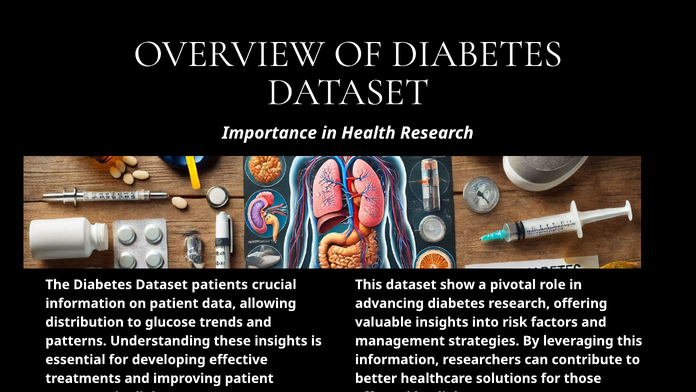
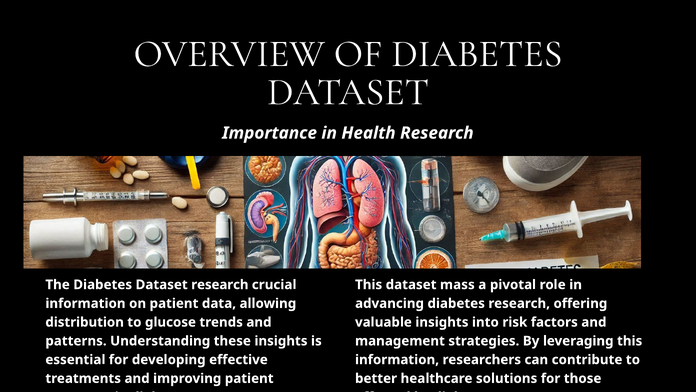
Dataset patients: patients -> research
show: show -> mass
